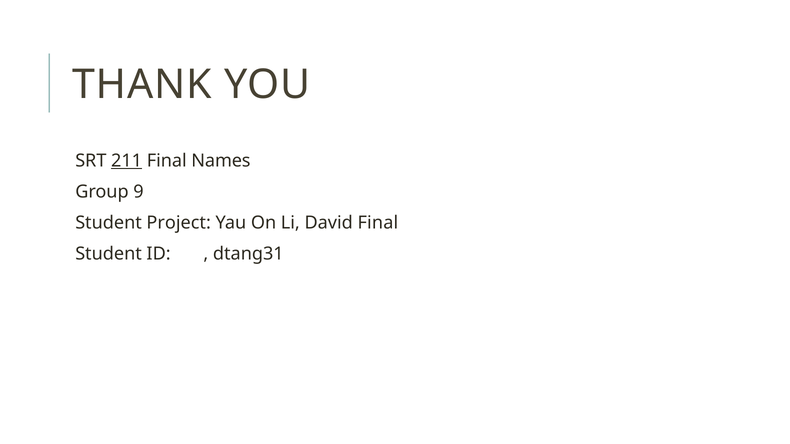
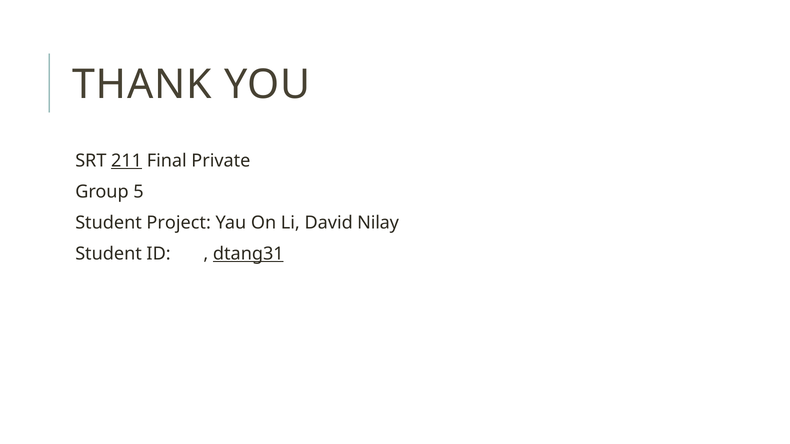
Names: Names -> Private
9: 9 -> 5
David Final: Final -> Nilay
dtang31 underline: none -> present
